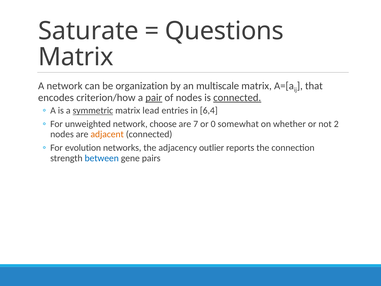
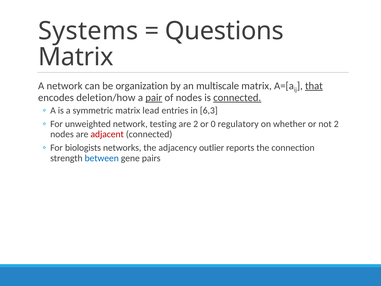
Saturate: Saturate -> Systems
that underline: none -> present
criterion/how: criterion/how -> deletion/how
symmetric underline: present -> none
6,4: 6,4 -> 6,3
choose: choose -> testing
are 7: 7 -> 2
somewhat: somewhat -> regulatory
adjacent colour: orange -> red
evolution: evolution -> biologists
